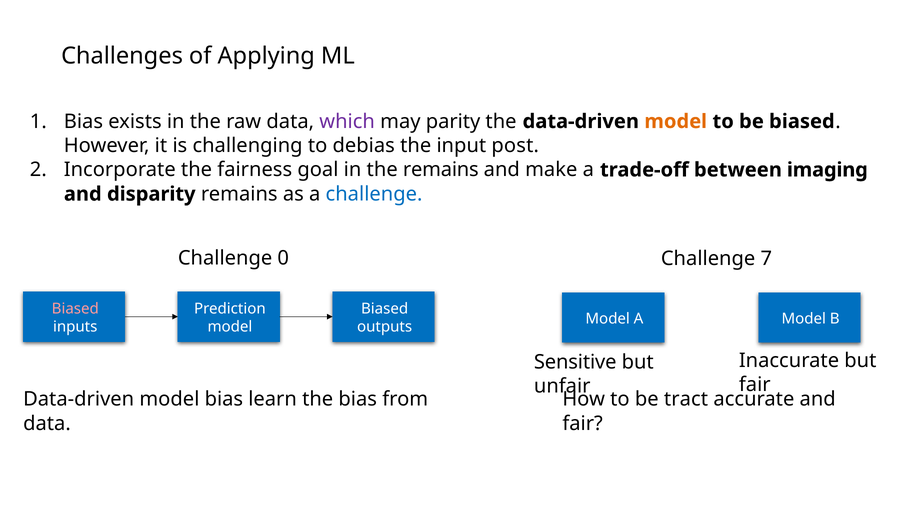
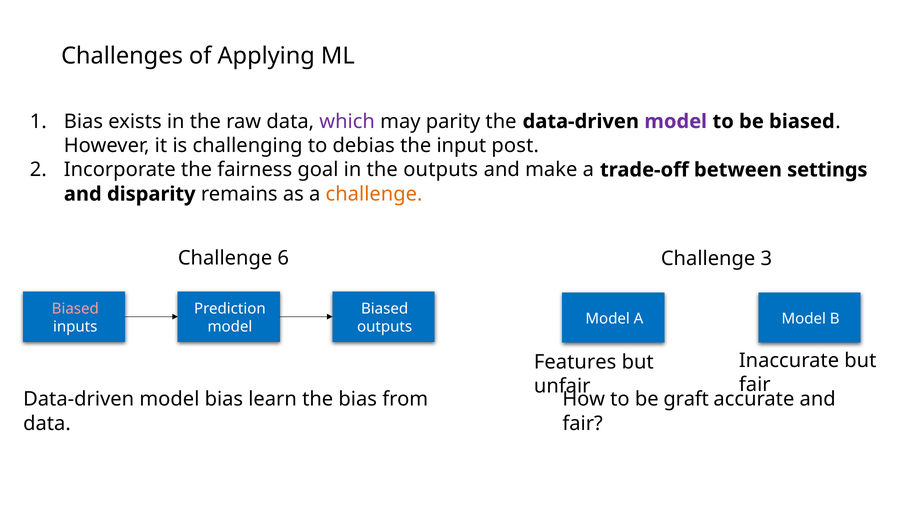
model at (676, 121) colour: orange -> purple
the remains: remains -> outputs
imaging: imaging -> settings
challenge at (374, 194) colour: blue -> orange
0: 0 -> 6
7: 7 -> 3
Sensitive: Sensitive -> Features
tract: tract -> graft
